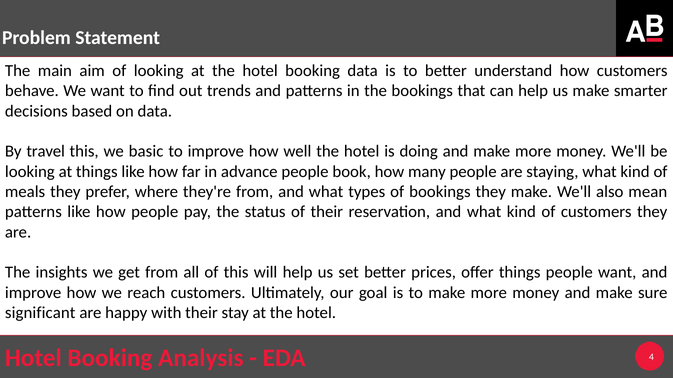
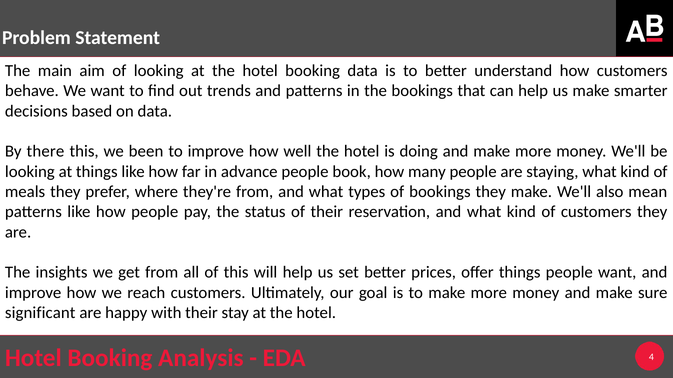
travel: travel -> there
basic: basic -> been
